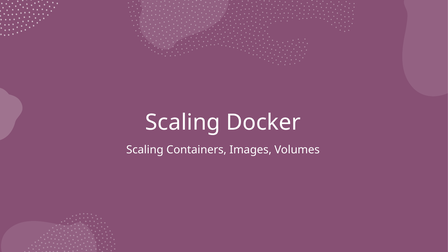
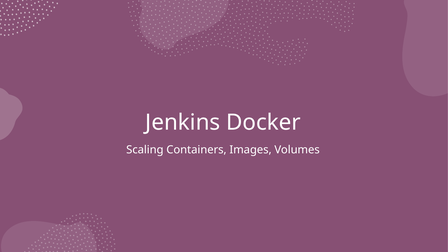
Scaling at (183, 122): Scaling -> Jenkins
